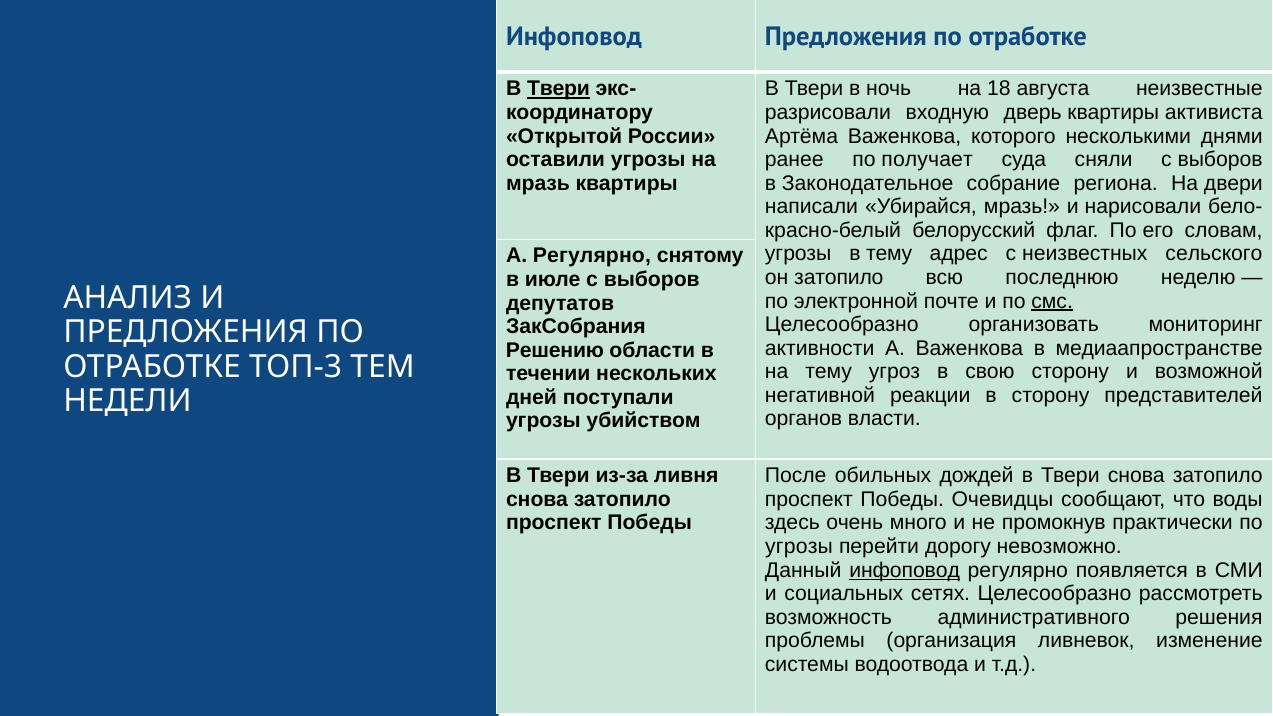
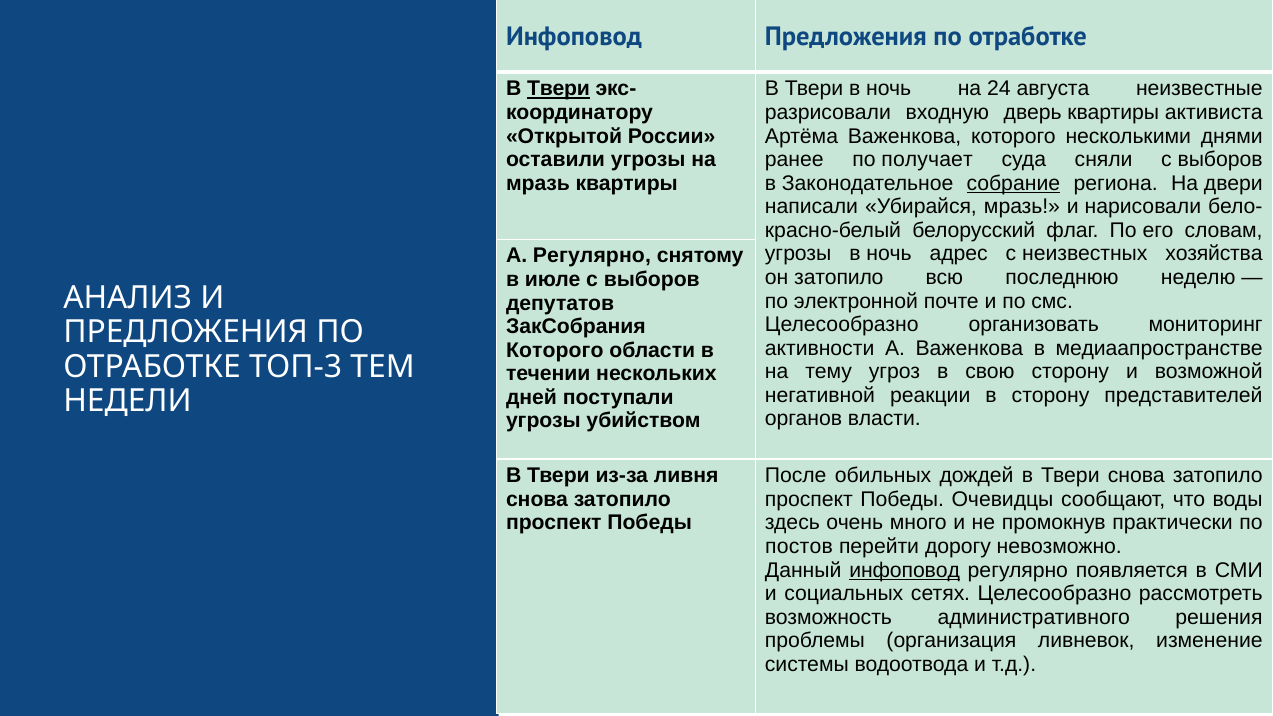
18: 18 -> 24
собрание underline: none -> present
угрозы в тему: тему -> ночь
сельского: сельского -> хозяйства
смс underline: present -> none
Решению at (555, 350): Решению -> Которого
угрозы at (799, 547): угрозы -> постов
